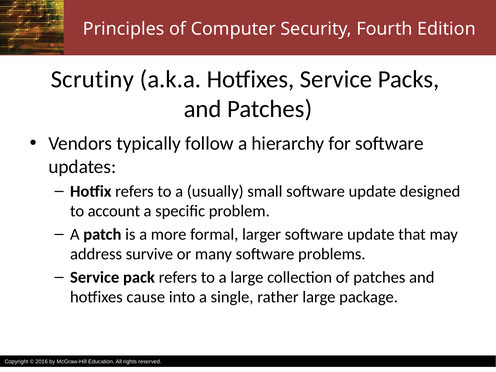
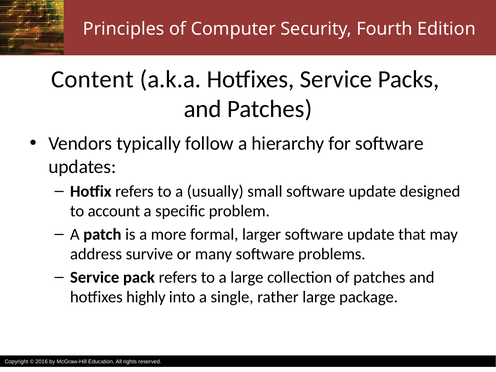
Scrutiny: Scrutiny -> Content
cause: cause -> highly
